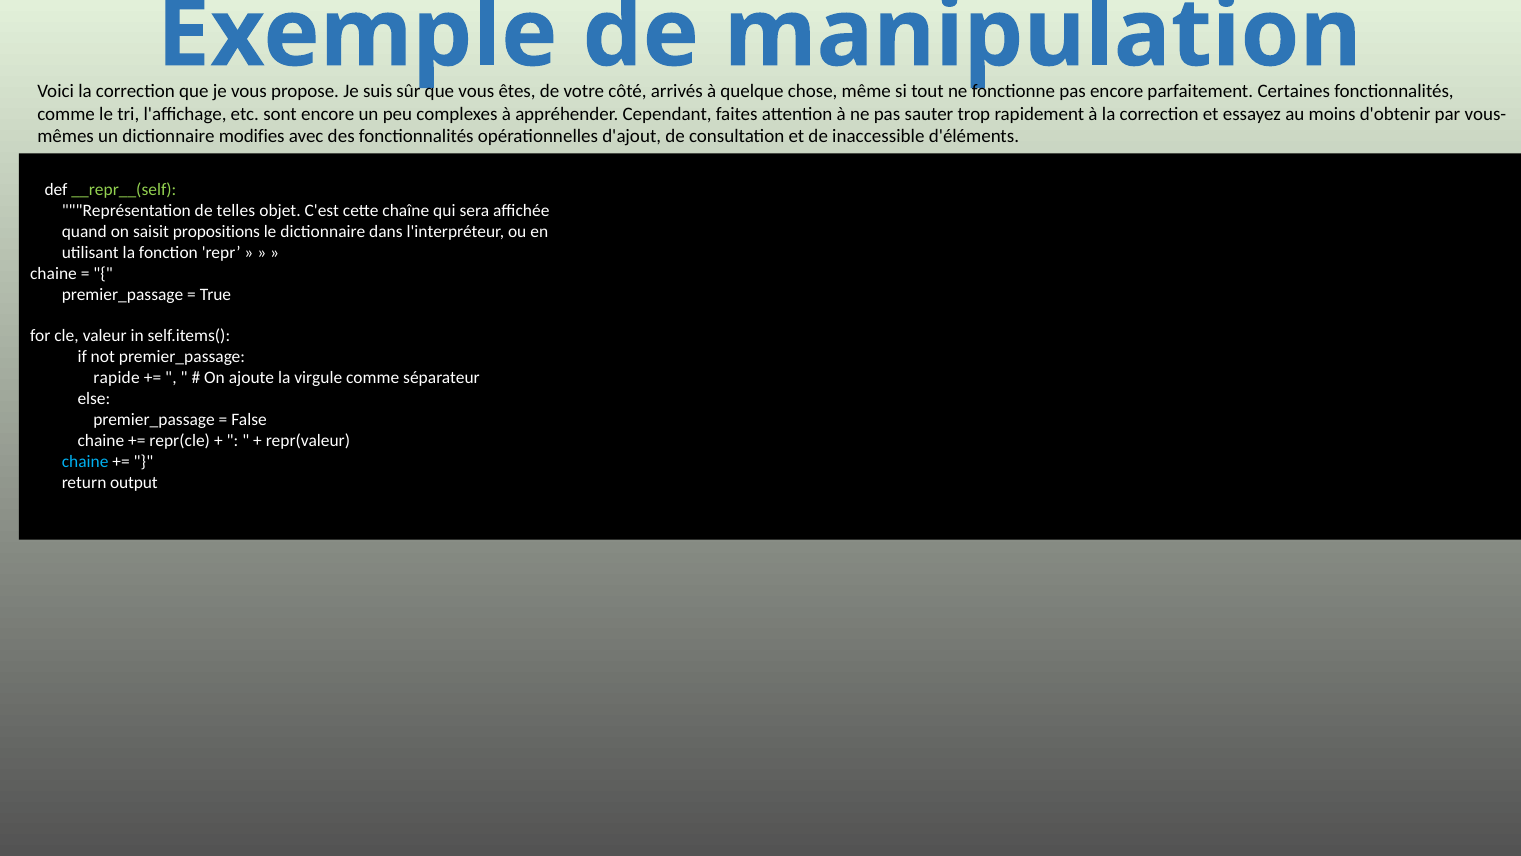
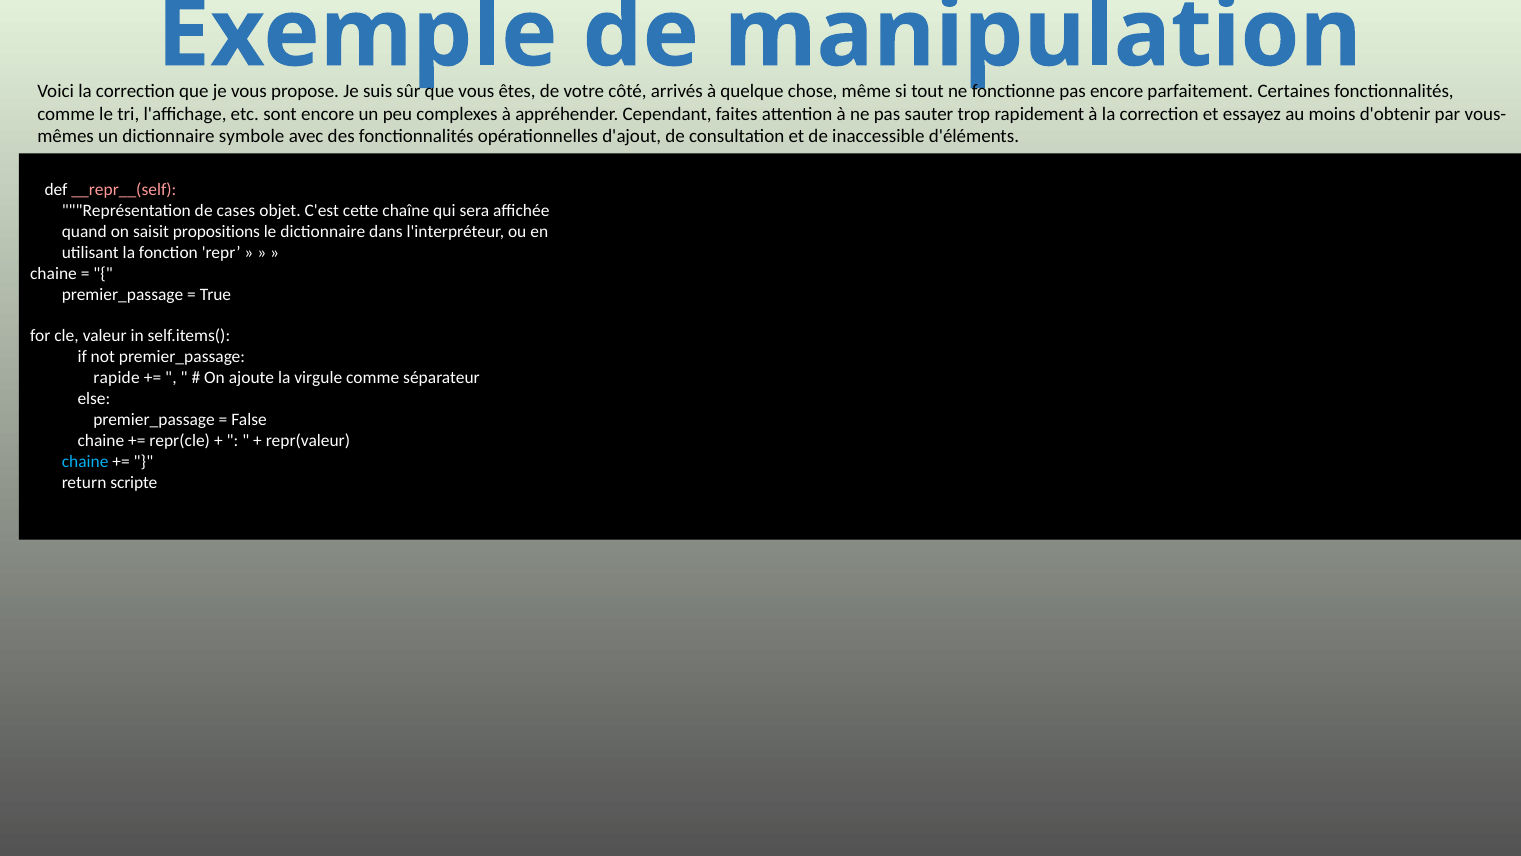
modifies: modifies -> symbole
__repr__(self colour: light green -> pink
telles: telles -> cases
output: output -> scripte
